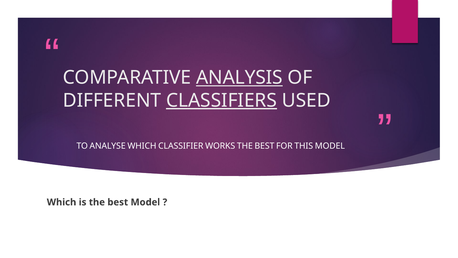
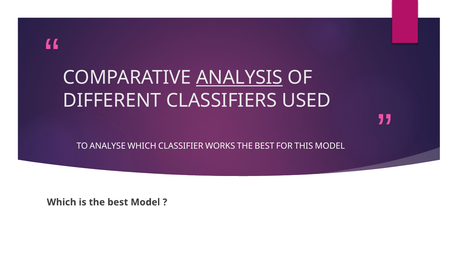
CLASSIFIERS underline: present -> none
